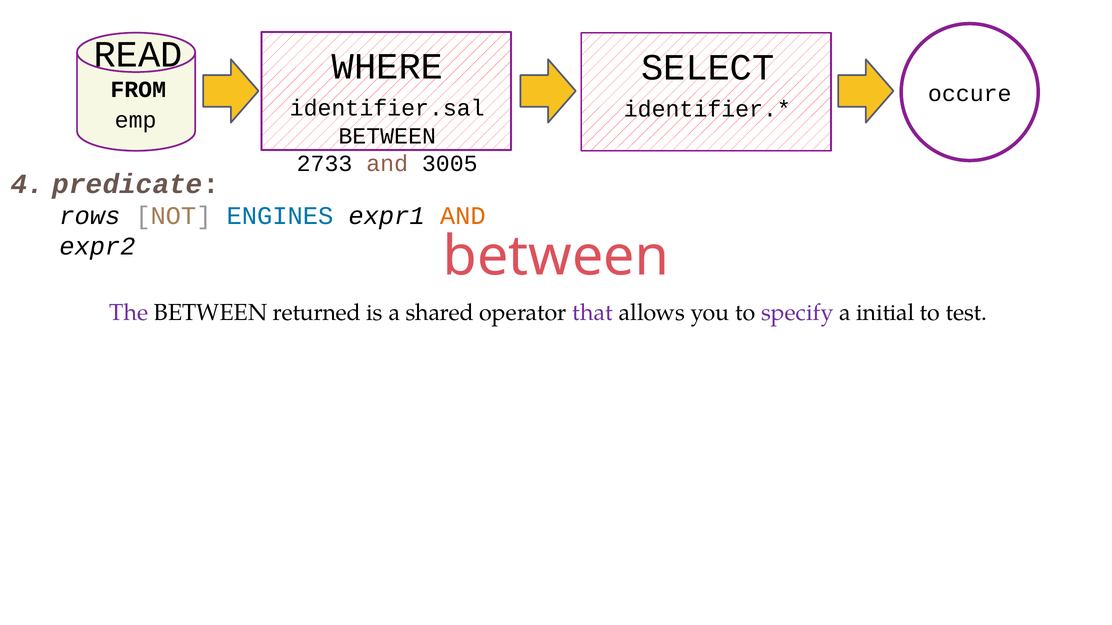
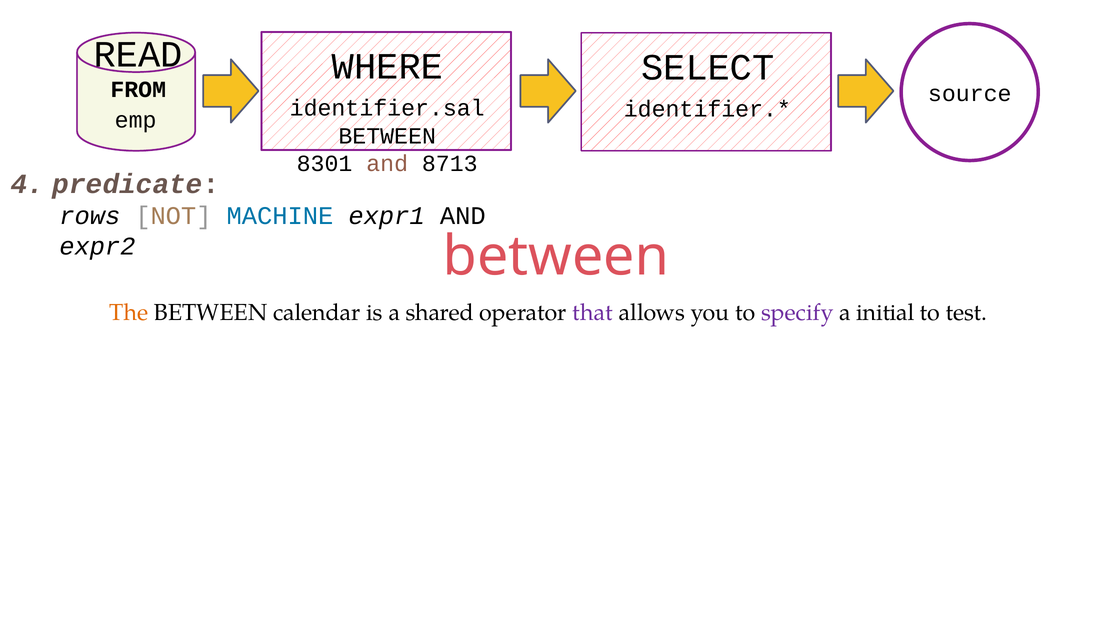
occure: occure -> source
2733: 2733 -> 8301
3005: 3005 -> 8713
ENGINES: ENGINES -> MACHINE
AND at (463, 216) colour: orange -> black
The colour: purple -> orange
returned: returned -> calendar
